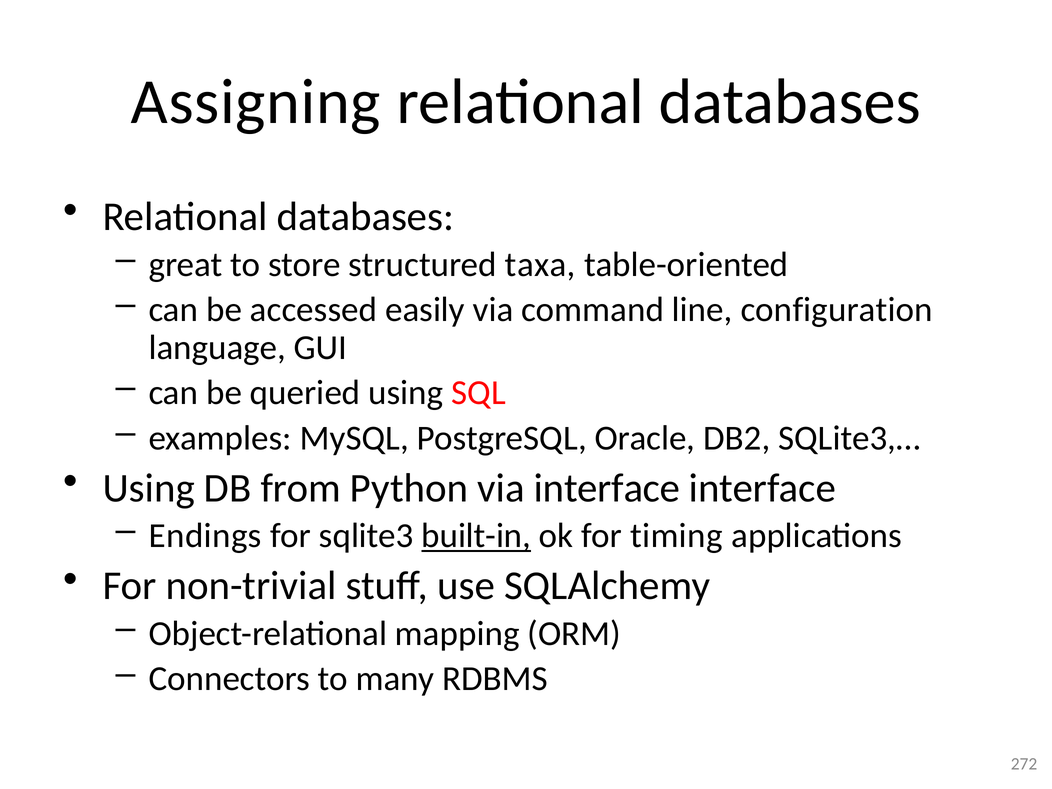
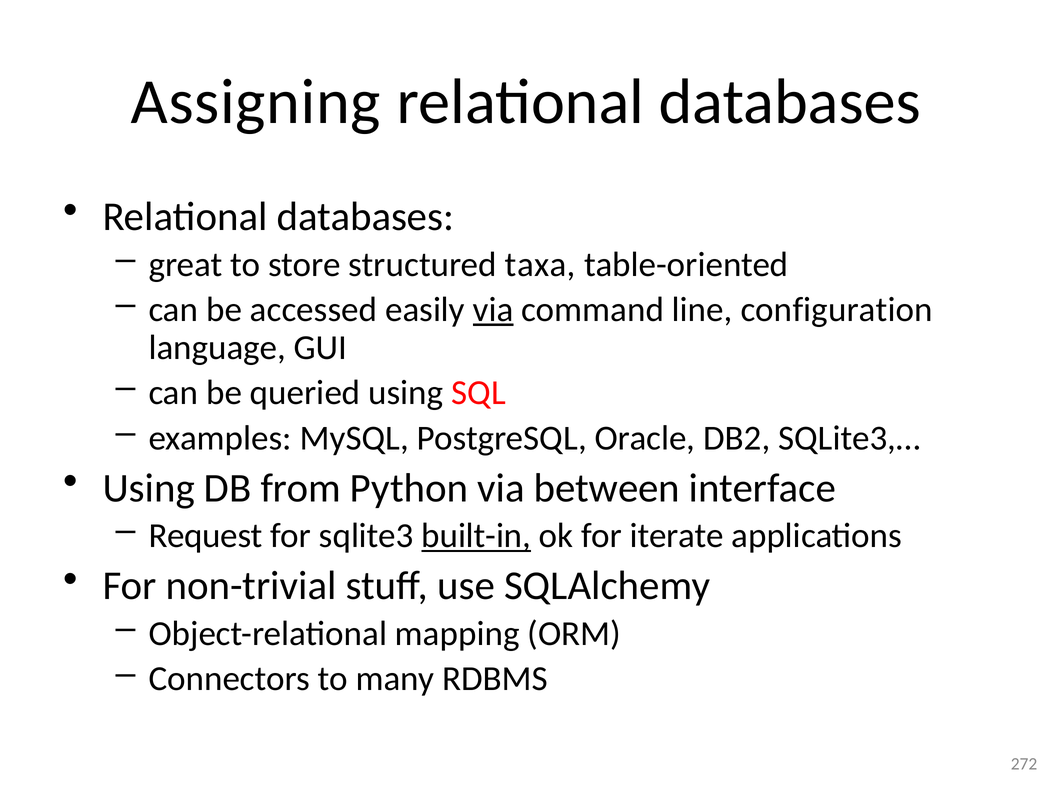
via at (493, 310) underline: none -> present
via interface: interface -> between
Endings: Endings -> Request
timing: timing -> iterate
